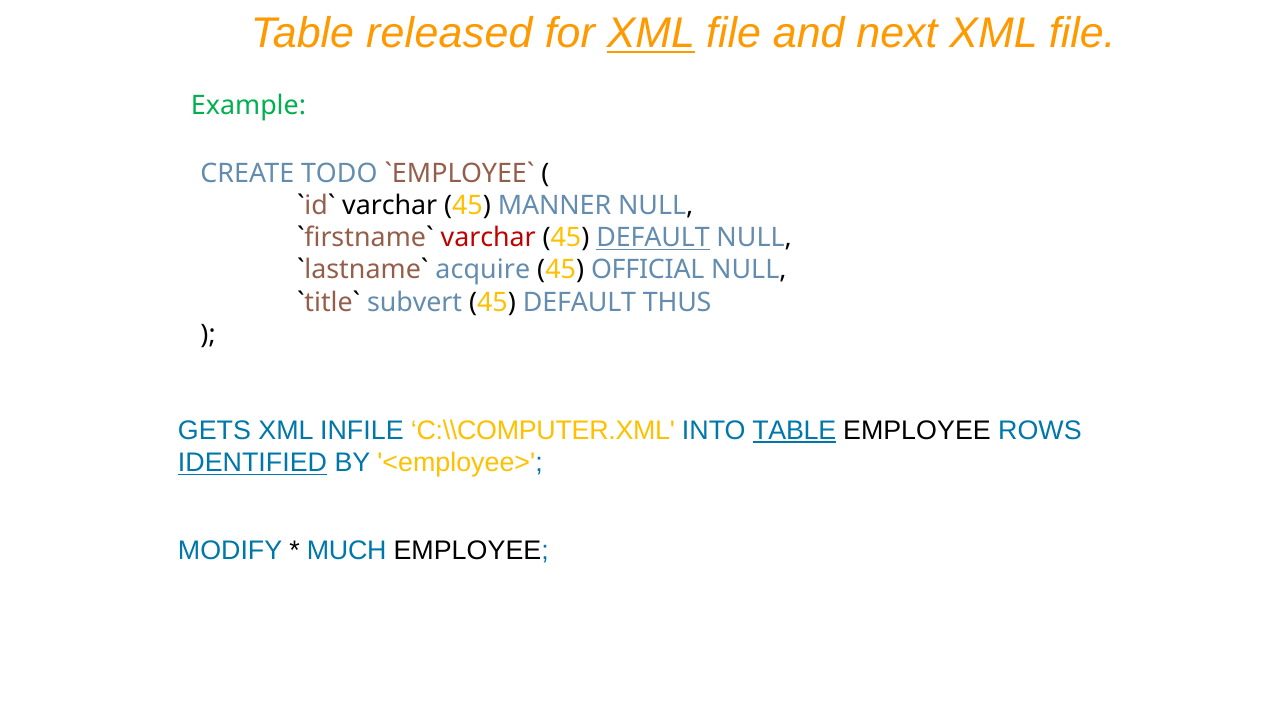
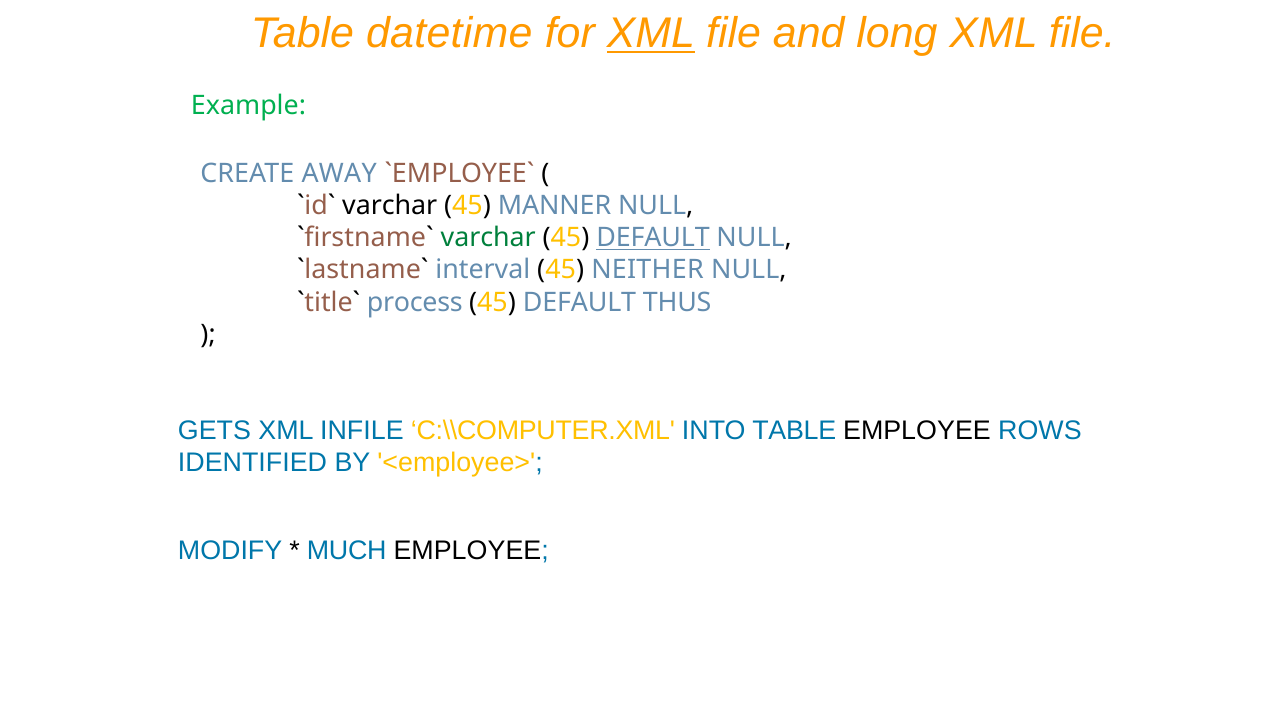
released: released -> datetime
next: next -> long
TODO: TODO -> AWAY
varchar at (488, 238) colour: red -> green
acquire: acquire -> interval
OFFICIAL: OFFICIAL -> NEITHER
subvert: subvert -> process
TABLE at (794, 431) underline: present -> none
IDENTIFIED underline: present -> none
